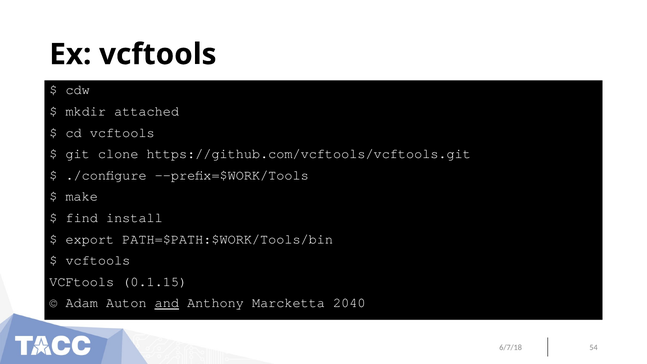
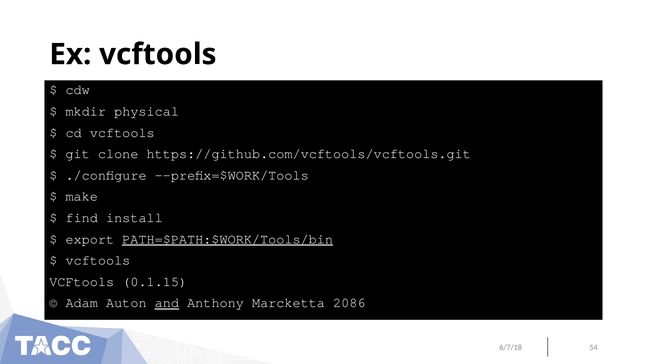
attached: attached -> physical
PATH=$PATH:$WORK/Tools/bin underline: none -> present
2040: 2040 -> 2086
